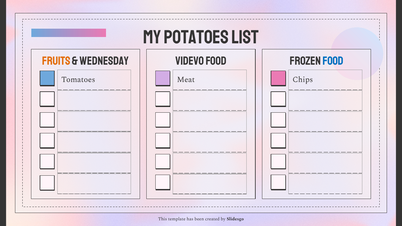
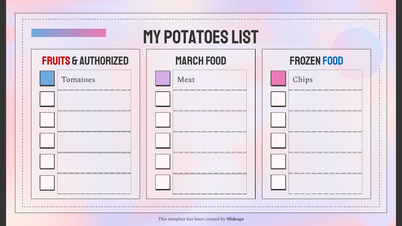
FRUITS colour: orange -> red
WEDNESDAY: WEDNESDAY -> AUTHORIZED
VIDEVO: VIDEVO -> MARCH
